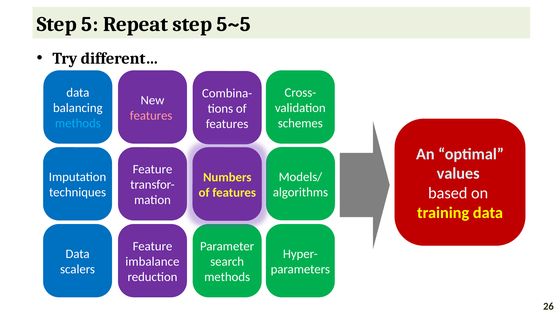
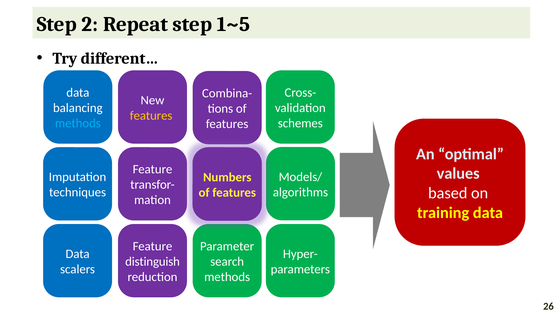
5: 5 -> 2
5~5: 5~5 -> 1~5
features at (151, 115) colour: pink -> yellow
imbalance: imbalance -> distinguish
